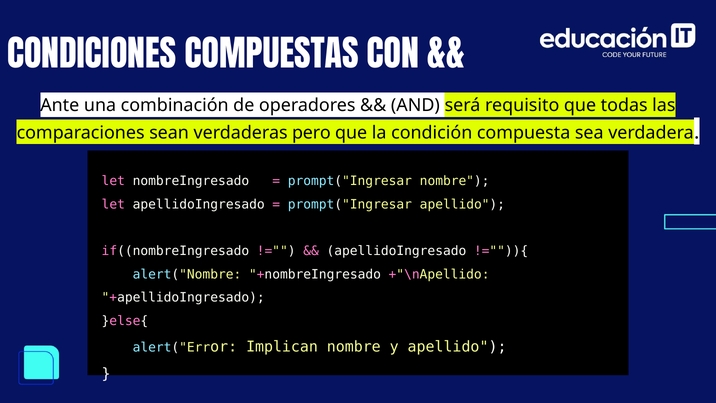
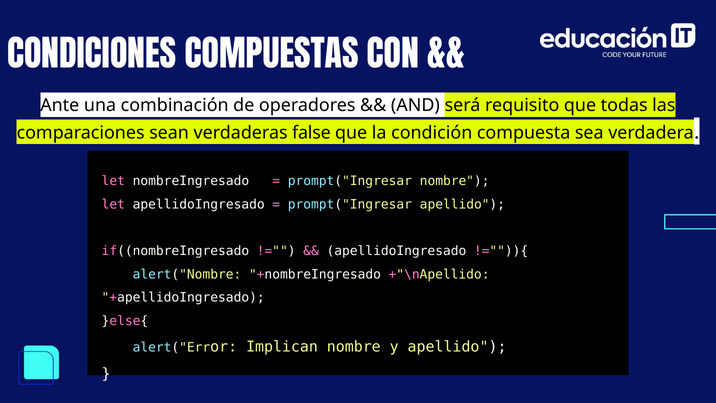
pero: pero -> false
